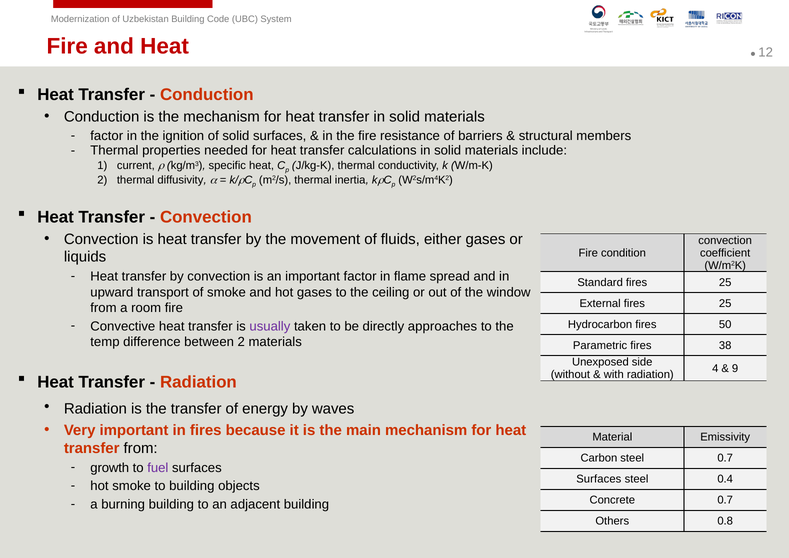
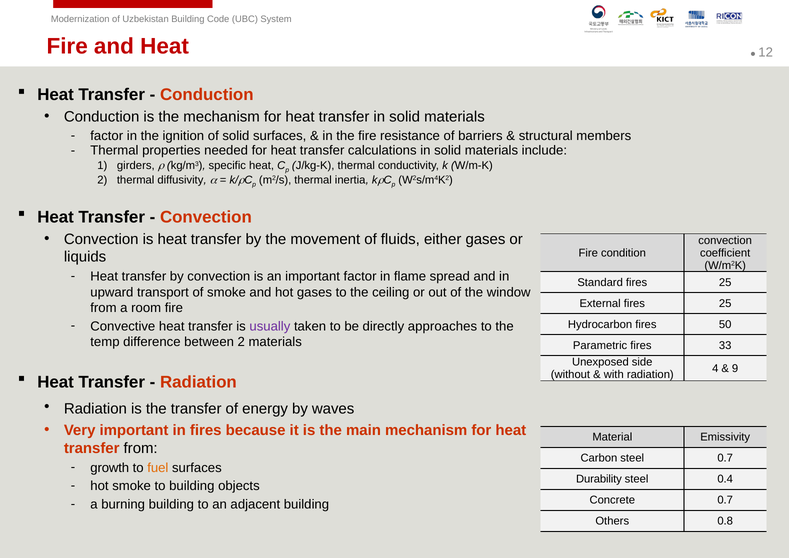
current: current -> girders
38: 38 -> 33
fuel colour: purple -> orange
Surfaces at (599, 479): Surfaces -> Durability
